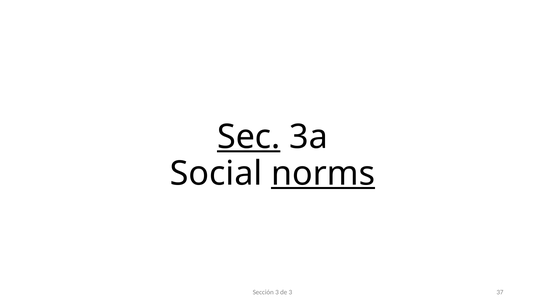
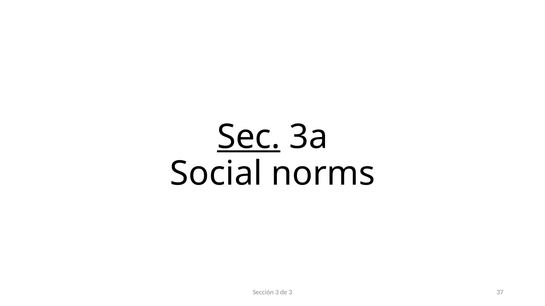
norms underline: present -> none
